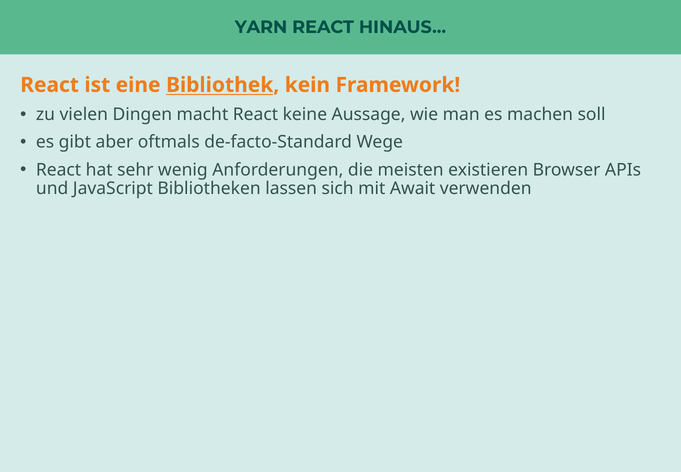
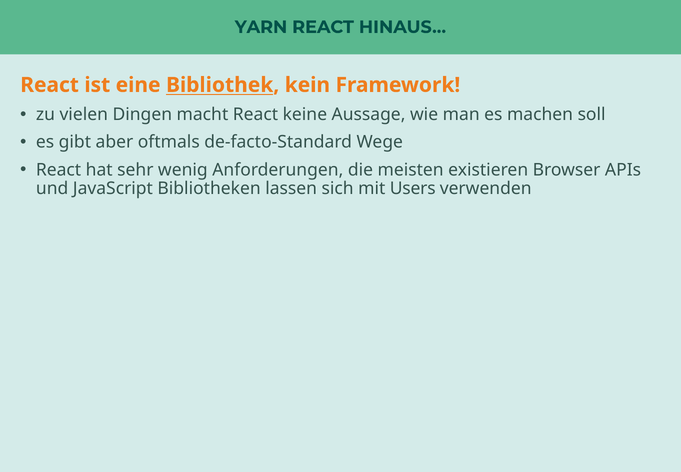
Await: Await -> Users
